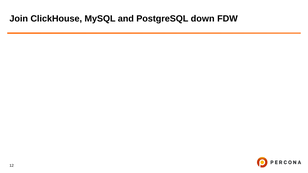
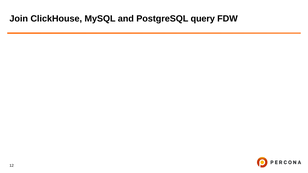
down: down -> query
